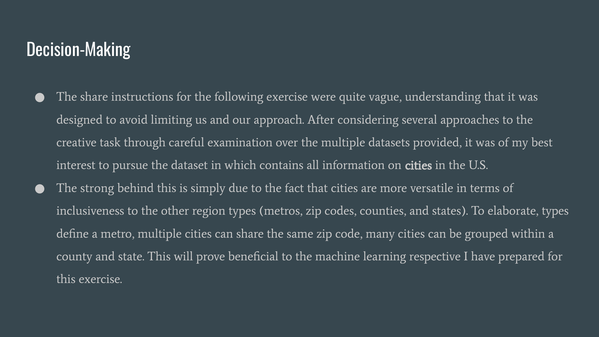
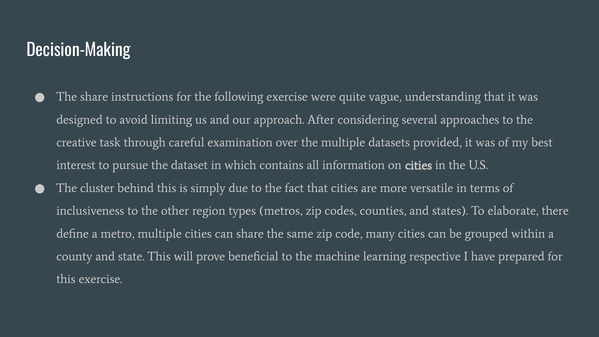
strong: strong -> cluster
elaborate types: types -> there
